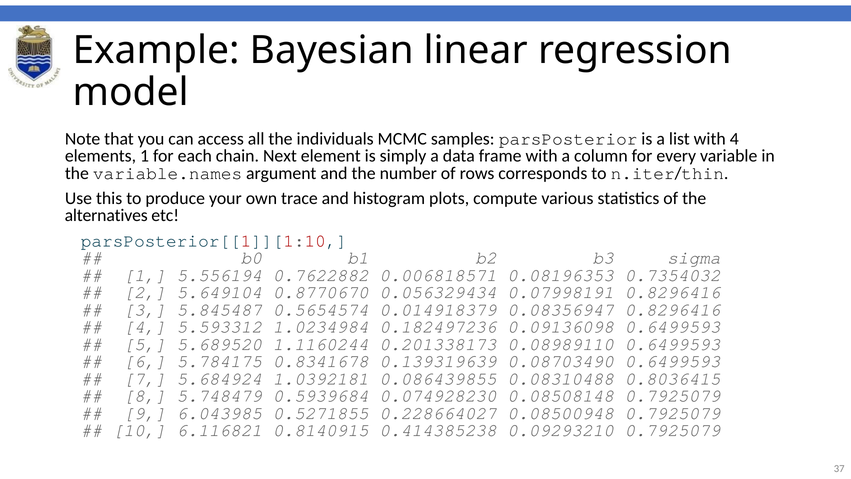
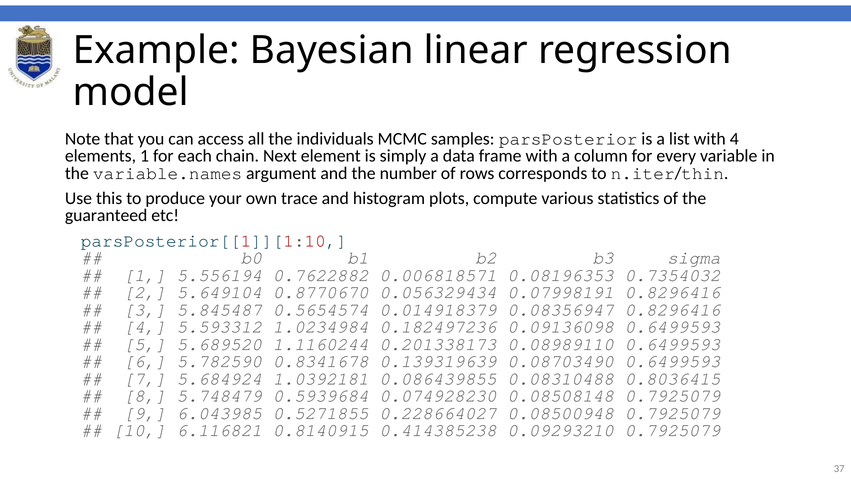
alternatives: alternatives -> guaranteed
5.784175: 5.784175 -> 5.782590
